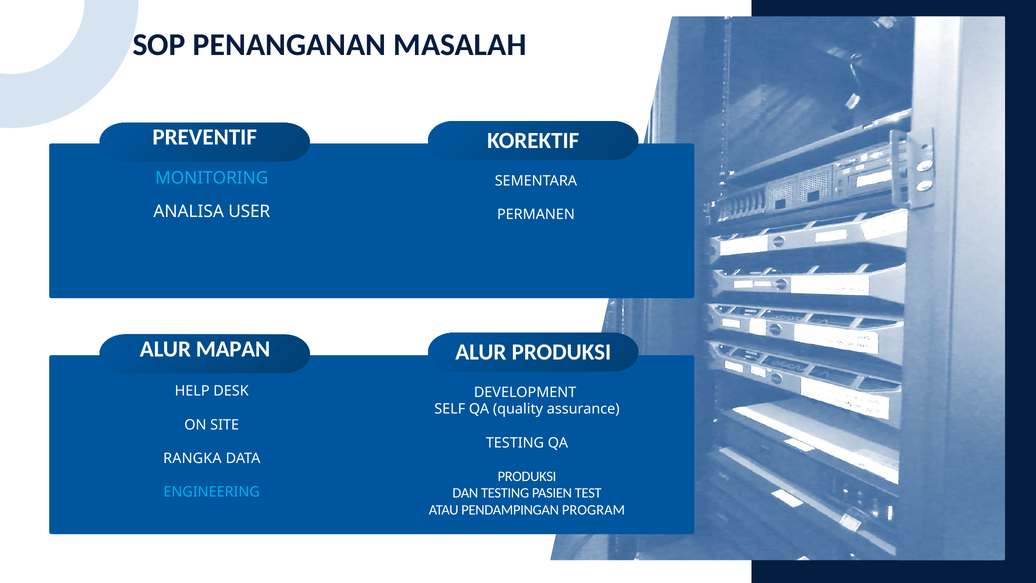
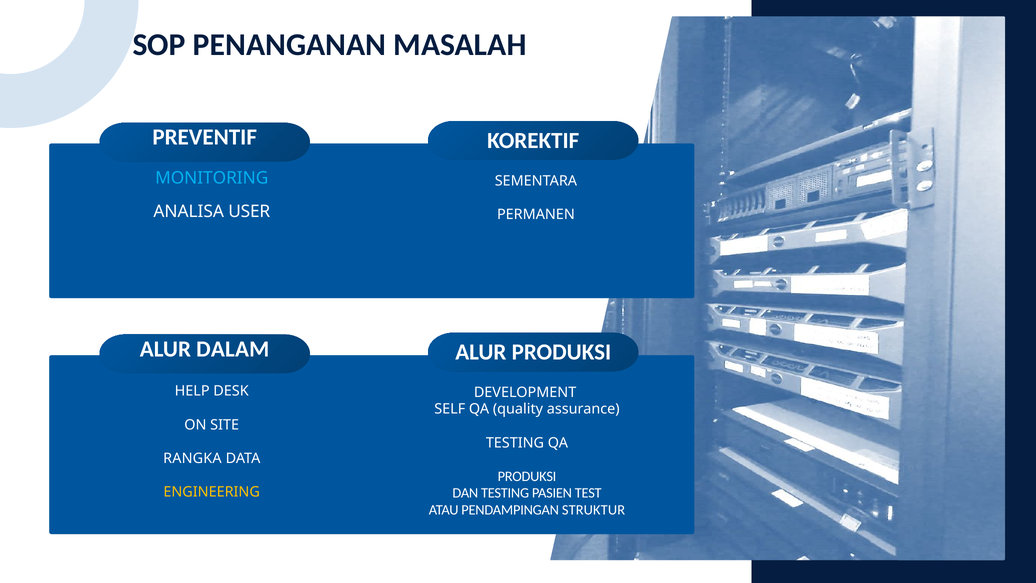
MAPAN: MAPAN -> DALAM
ENGINEERING colour: light blue -> yellow
PROGRAM: PROGRAM -> STRUKTUR
